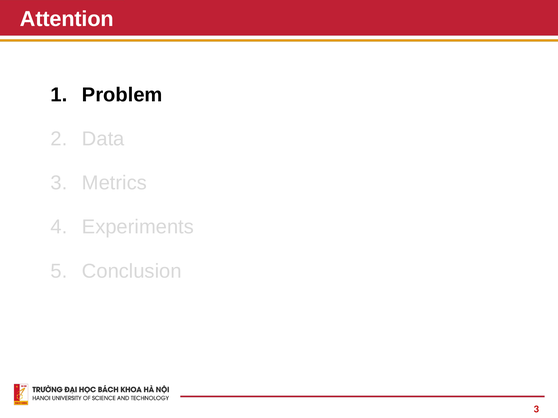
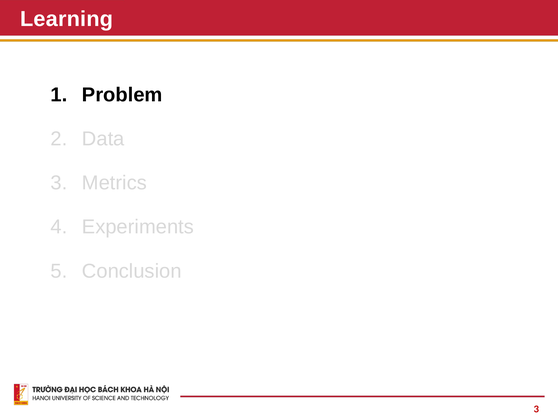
Attention: Attention -> Learning
